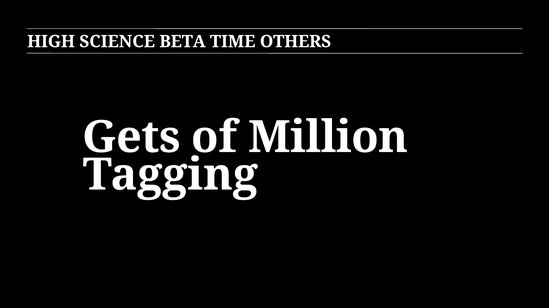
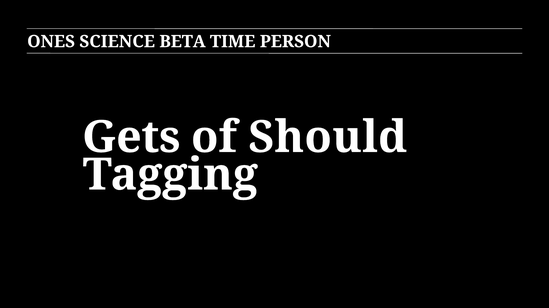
HIGH: HIGH -> ONES
OTHERS: OTHERS -> PERSON
Million: Million -> Should
